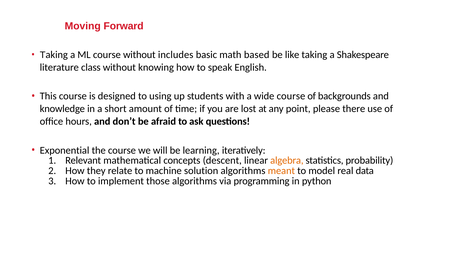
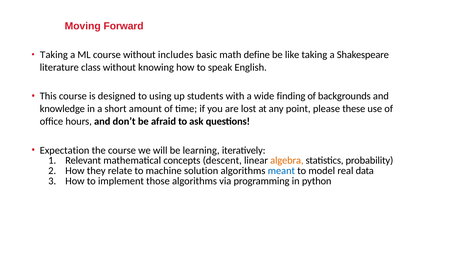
based: based -> define
wide course: course -> finding
there: there -> these
Exponential: Exponential -> Expectation
meant colour: orange -> blue
